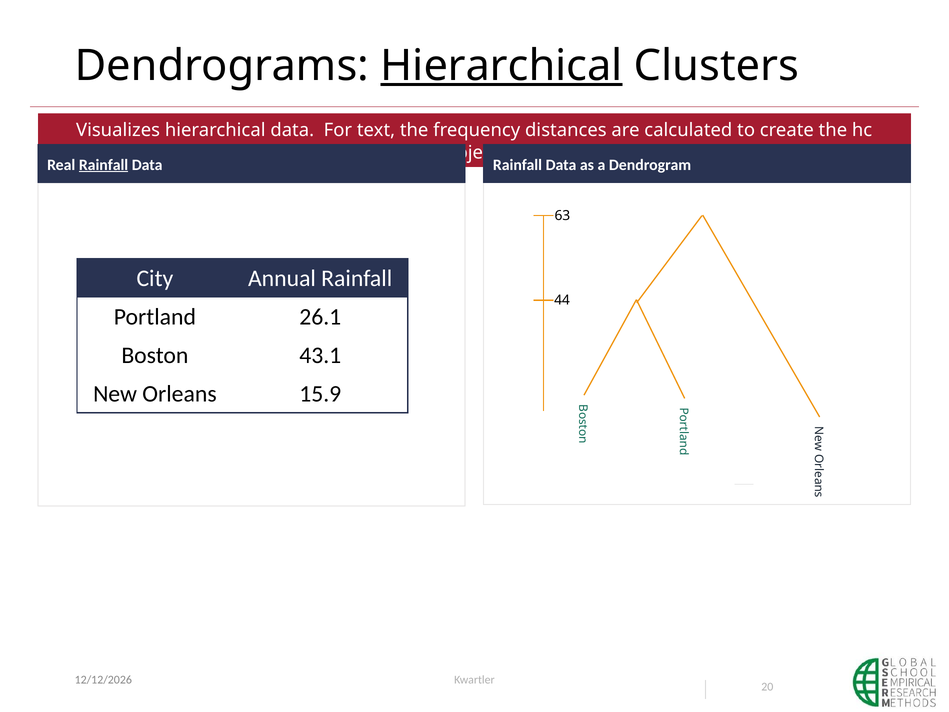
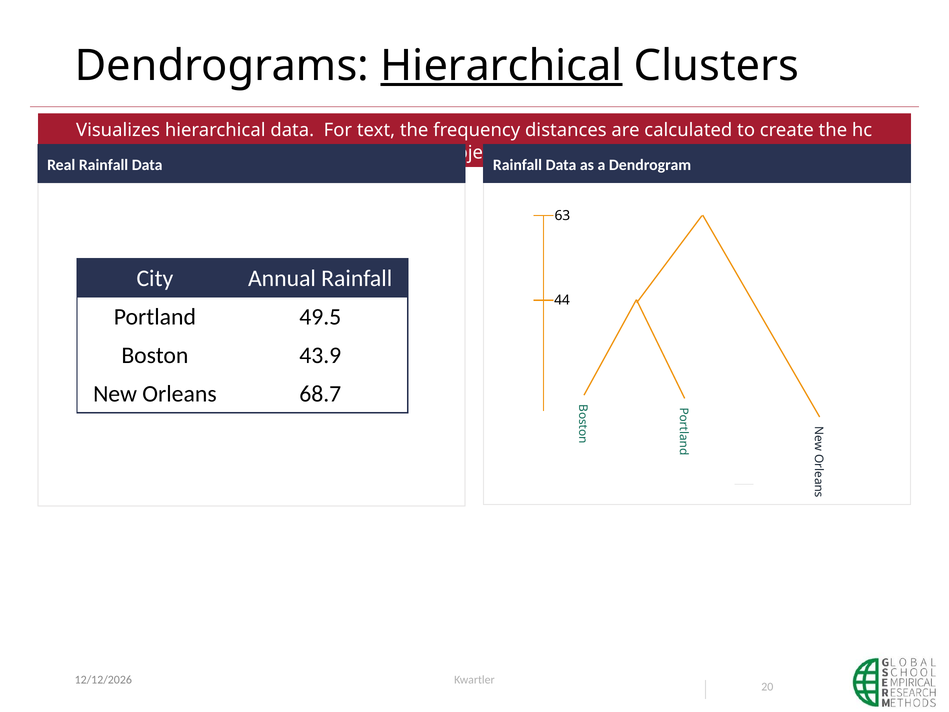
Rainfall at (104, 165) underline: present -> none
26.1: 26.1 -> 49.5
43.1: 43.1 -> 43.9
15.9: 15.9 -> 68.7
